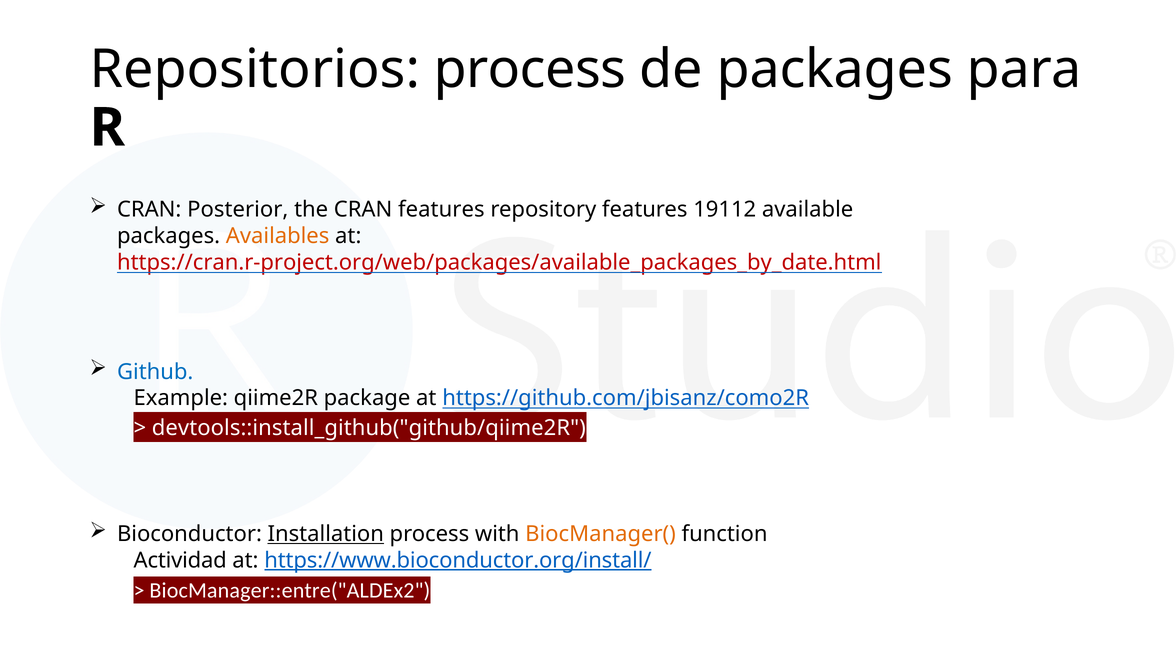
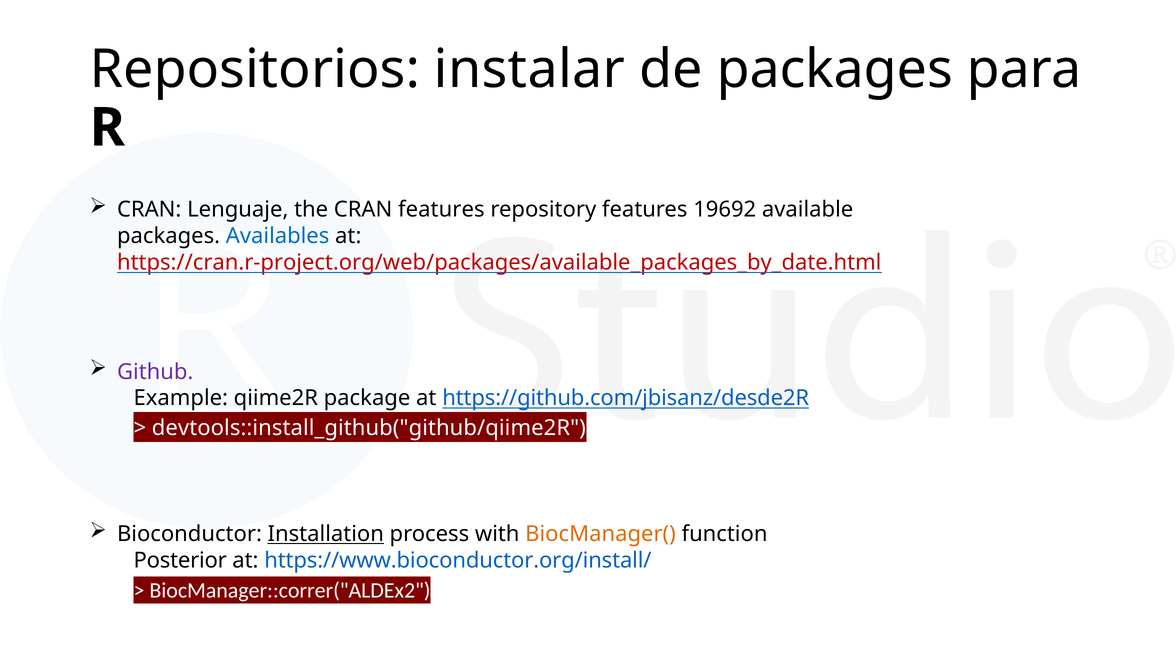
Repositorios process: process -> instalar
Posterior: Posterior -> Lenguaje
19112: 19112 -> 19692
Availables colour: orange -> blue
Github colour: blue -> purple
https://github.com/jbisanz/como2R: https://github.com/jbisanz/como2R -> https://github.com/jbisanz/desde2R
Actividad: Actividad -> Posterior
https://www.bioconductor.org/install/ underline: present -> none
BiocManager::entre("ALDEx2: BiocManager::entre("ALDEx2 -> BiocManager::correr("ALDEx2
